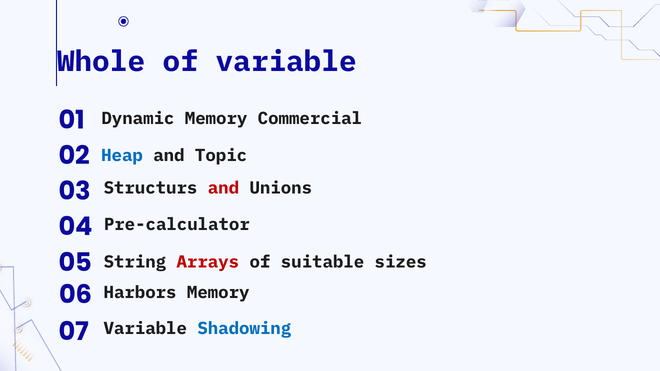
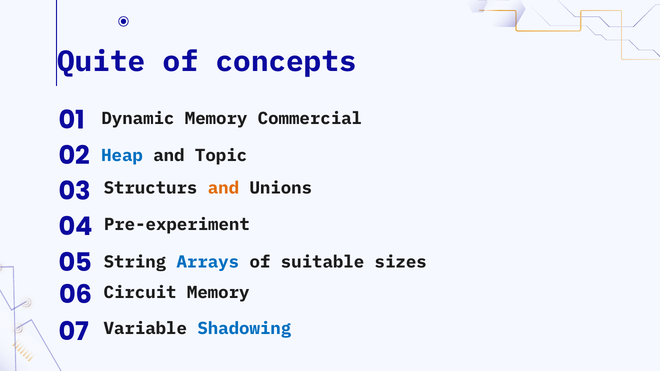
Whole: Whole -> Quite
of variable: variable -> concepts
and at (223, 188) colour: red -> orange
Pre-calculator: Pre-calculator -> Pre-experiment
Arrays colour: red -> blue
Harbors: Harbors -> Circuit
